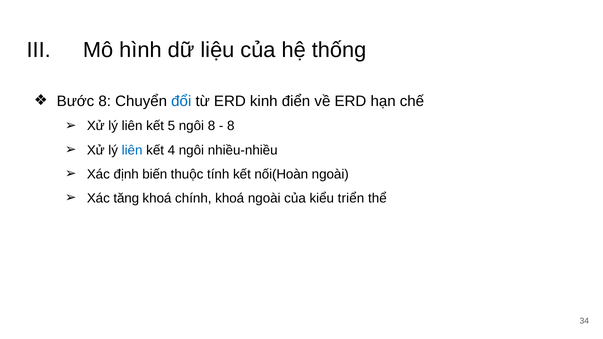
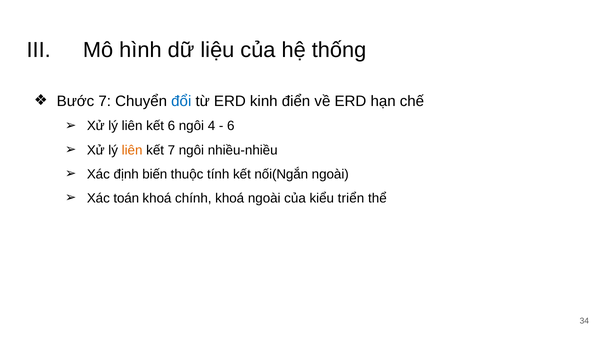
Bước 8: 8 -> 7
kết 5: 5 -> 6
ngôi 8: 8 -> 4
8 at (231, 126): 8 -> 6
liên at (132, 150) colour: blue -> orange
kết 4: 4 -> 7
nối(Hoàn: nối(Hoàn -> nối(Ngắn
tăng: tăng -> toán
